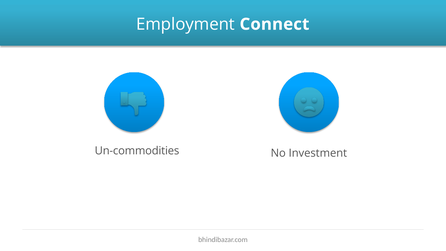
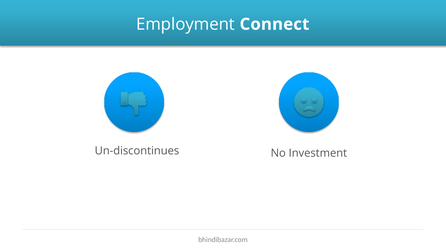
Un-commodities: Un-commodities -> Un-discontinues
